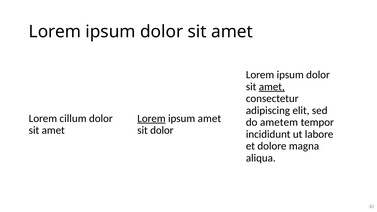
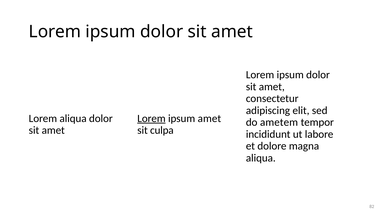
amet at (272, 87) underline: present -> none
Lorem cillum: cillum -> aliqua
sit dolor: dolor -> culpa
